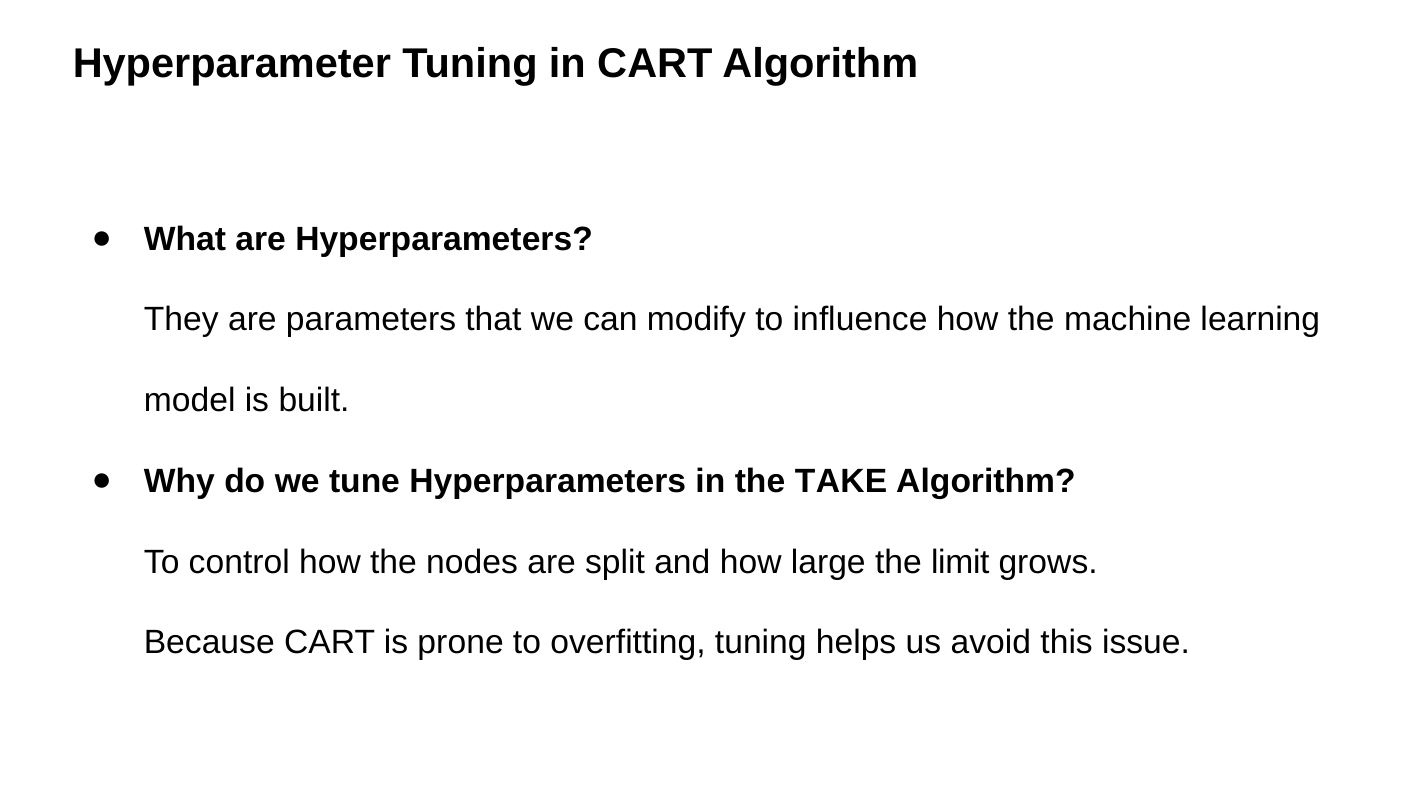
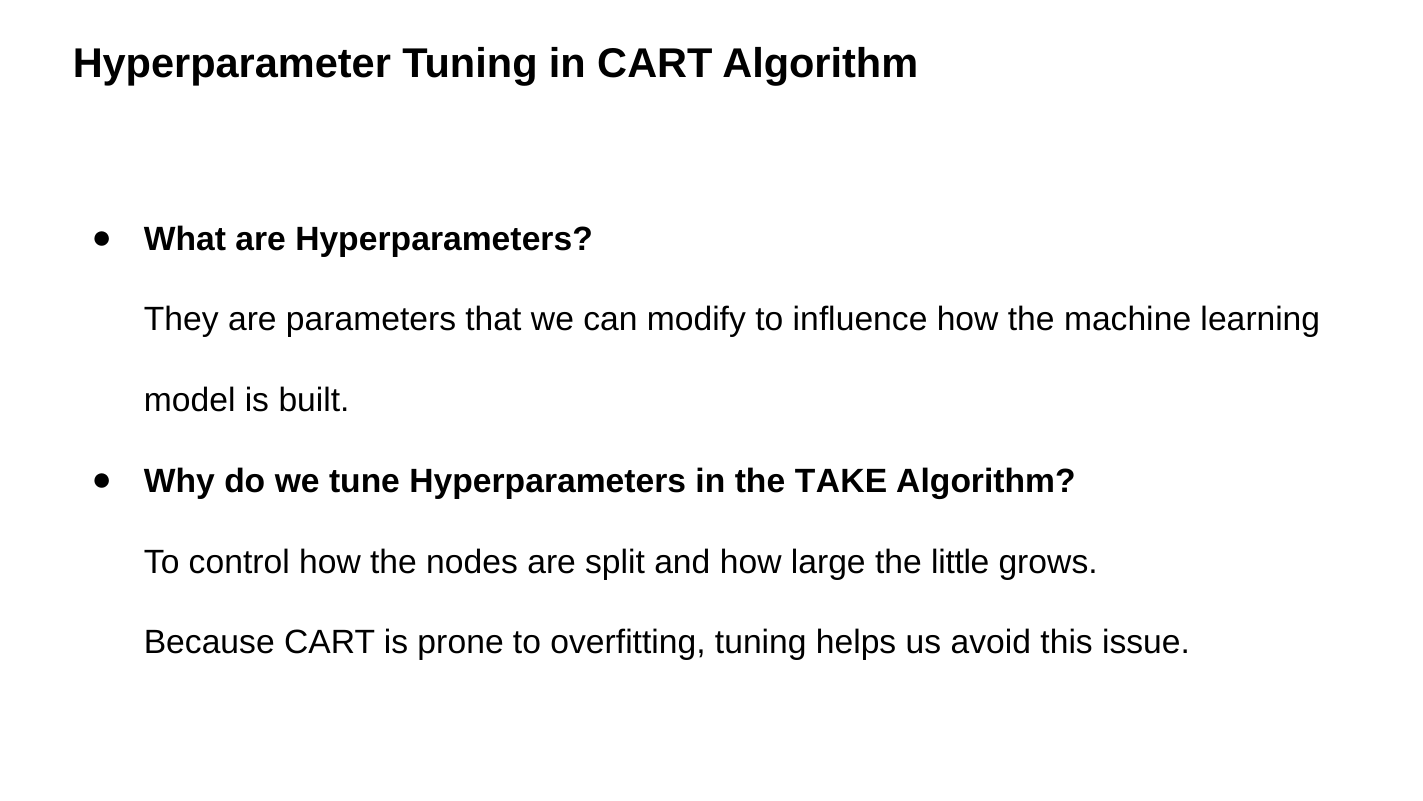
limit: limit -> little
